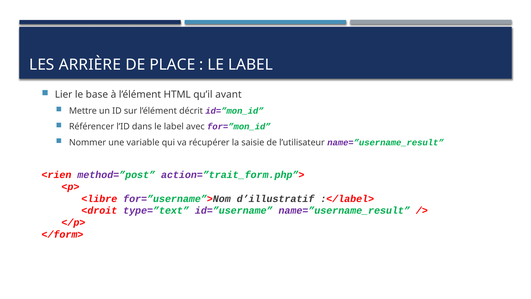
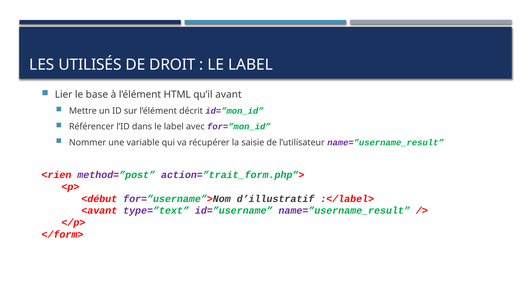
ARRIÈRE: ARRIÈRE -> UTILISÉS
PLACE: PLACE -> DROIT
<libre: <libre -> <début
<droit: <droit -> <avant
